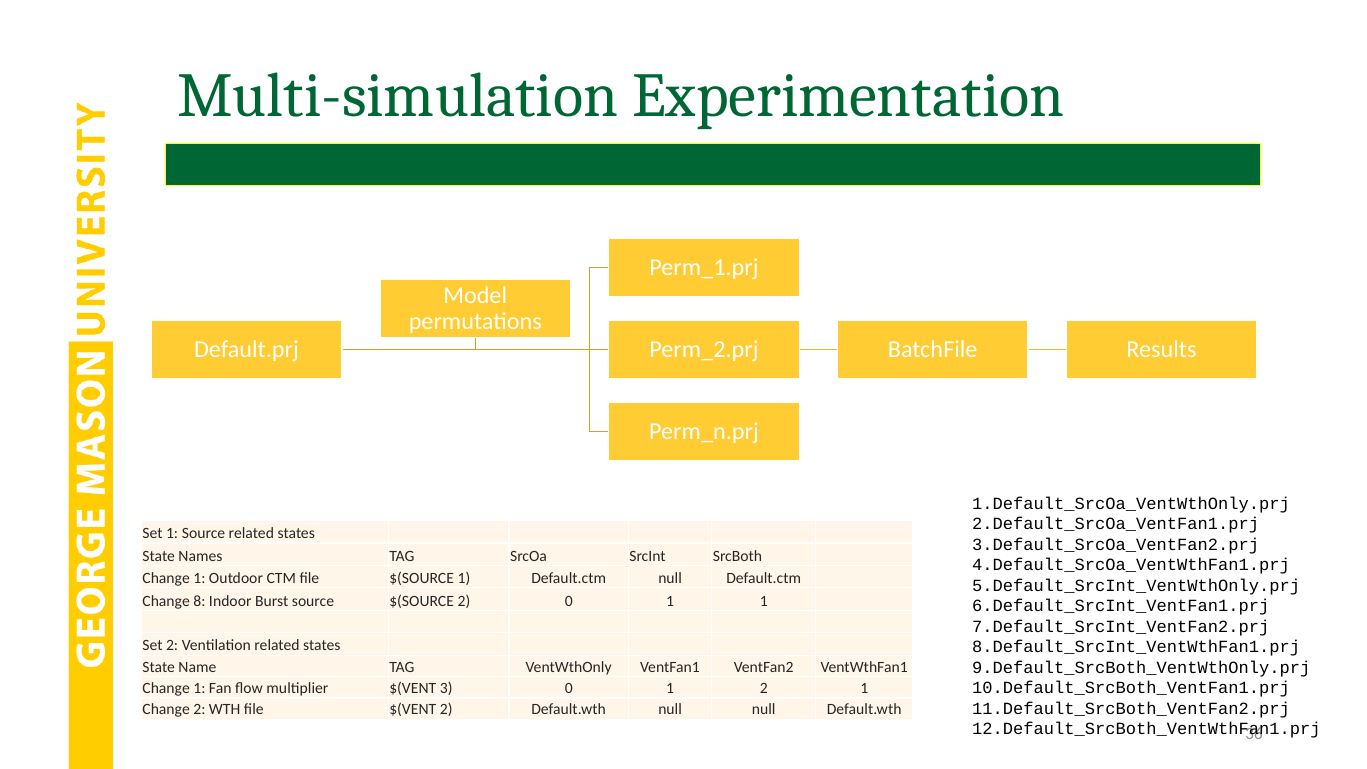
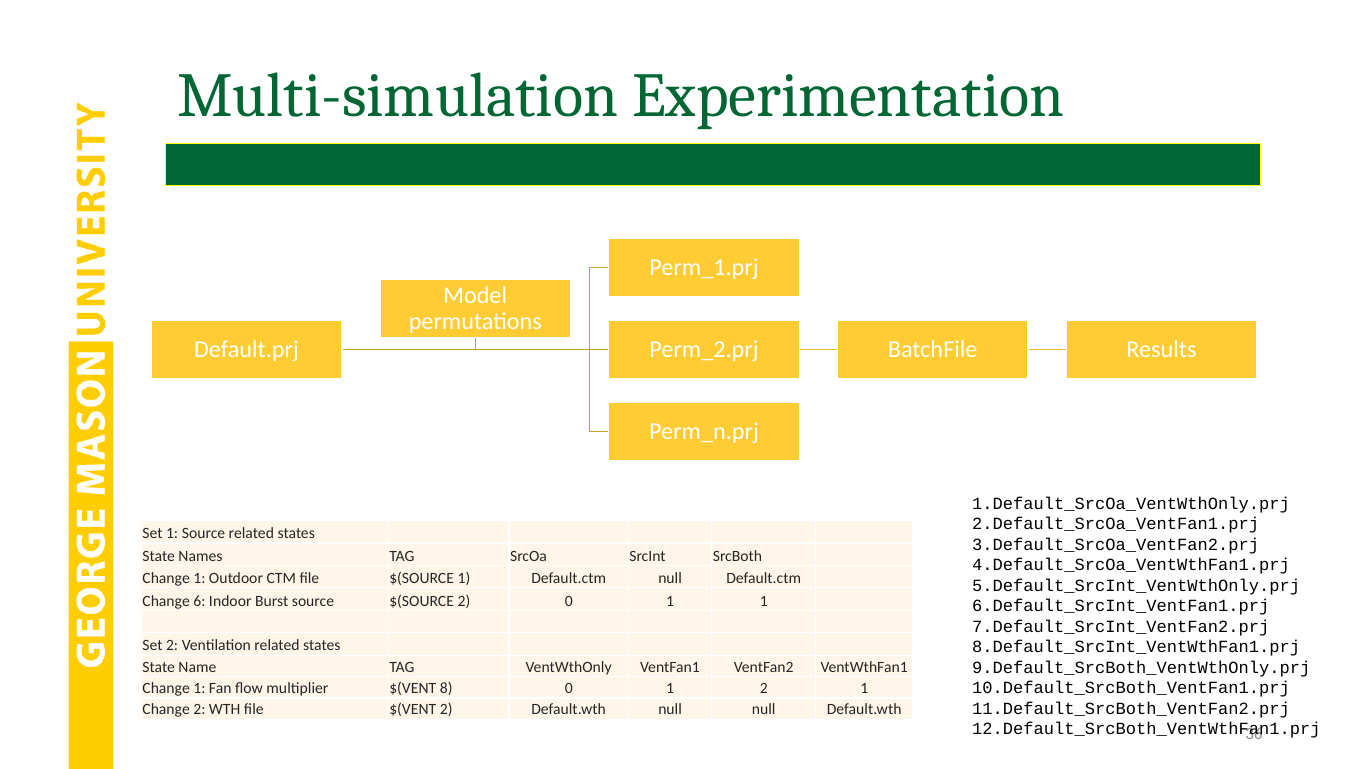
8: 8 -> 6
3: 3 -> 8
